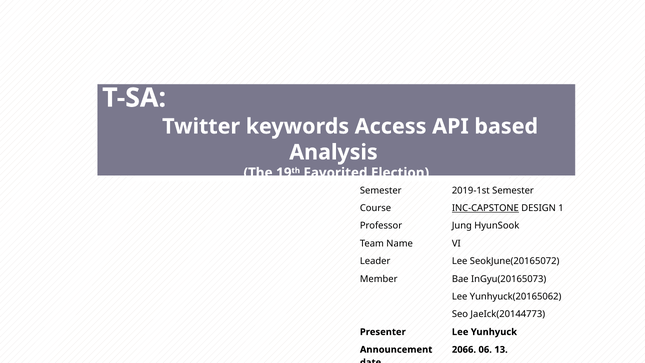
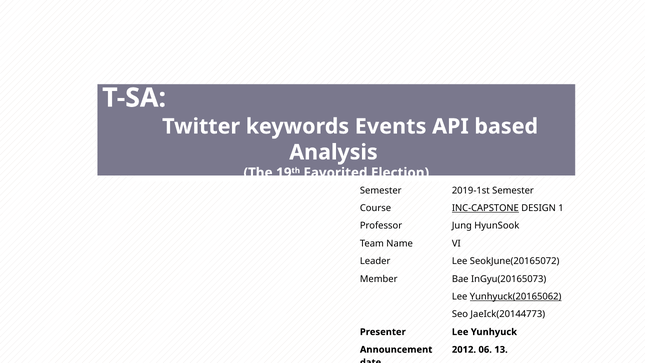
Access: Access -> Events
Yunhyuck(20165062 underline: none -> present
2066: 2066 -> 2012
